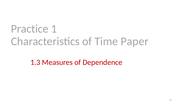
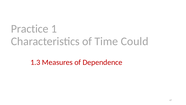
Paper: Paper -> Could
